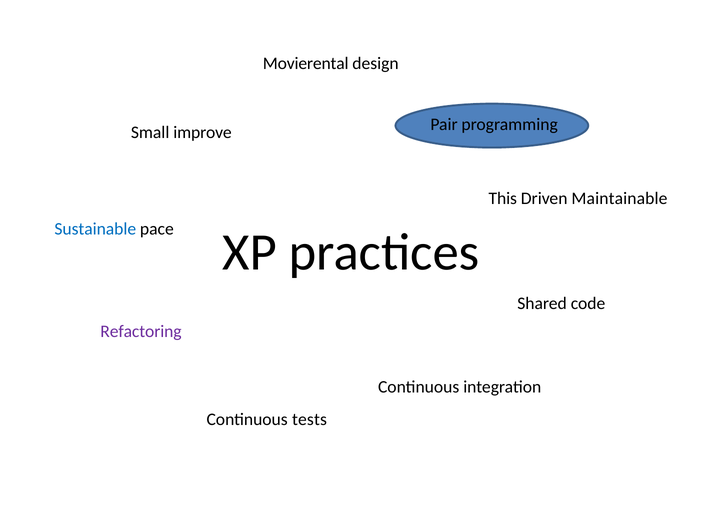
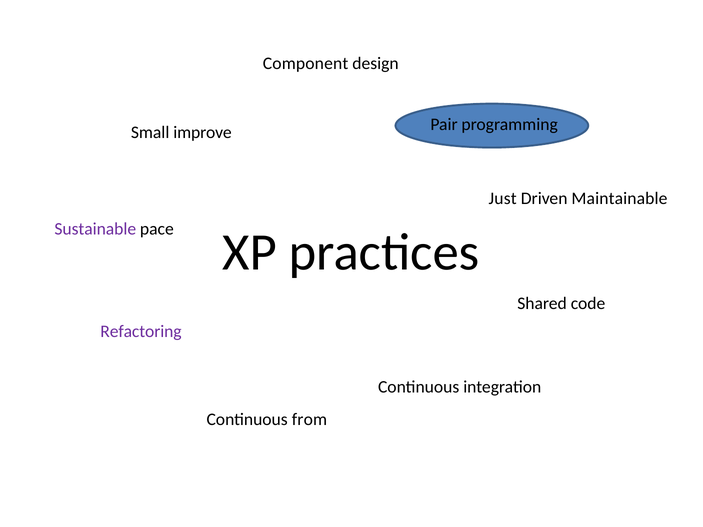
Movierental: Movierental -> Component
This: This -> Just
Sustainable colour: blue -> purple
tests: tests -> from
